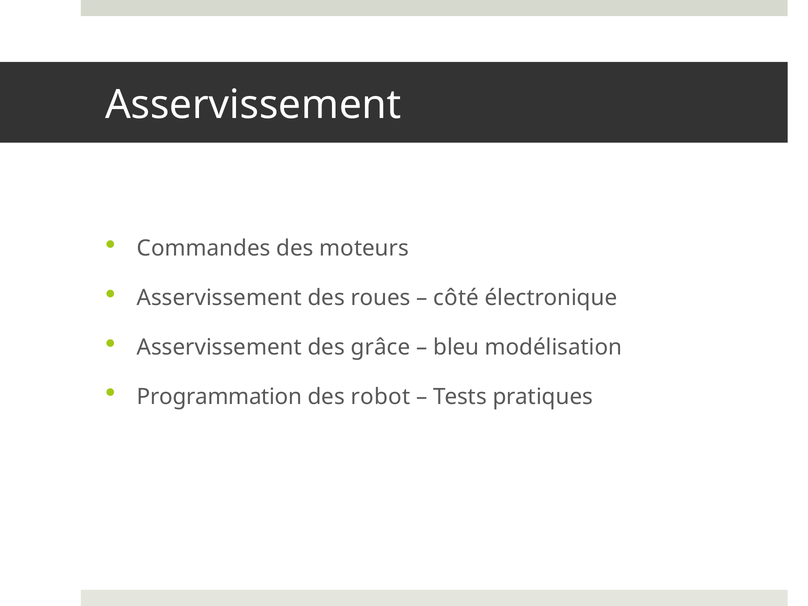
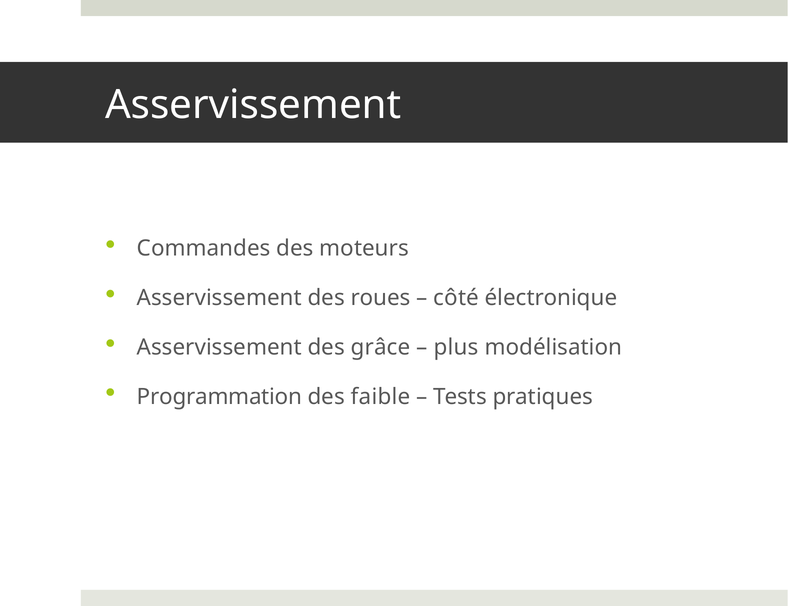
bleu: bleu -> plus
robot: robot -> faible
